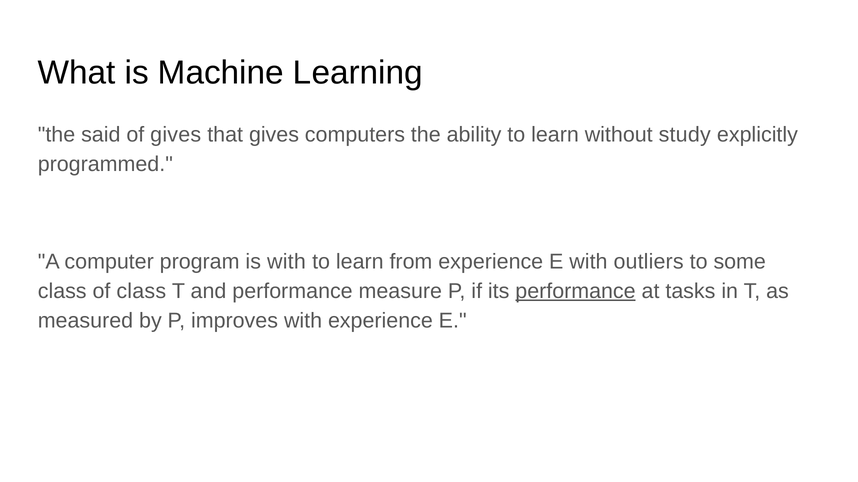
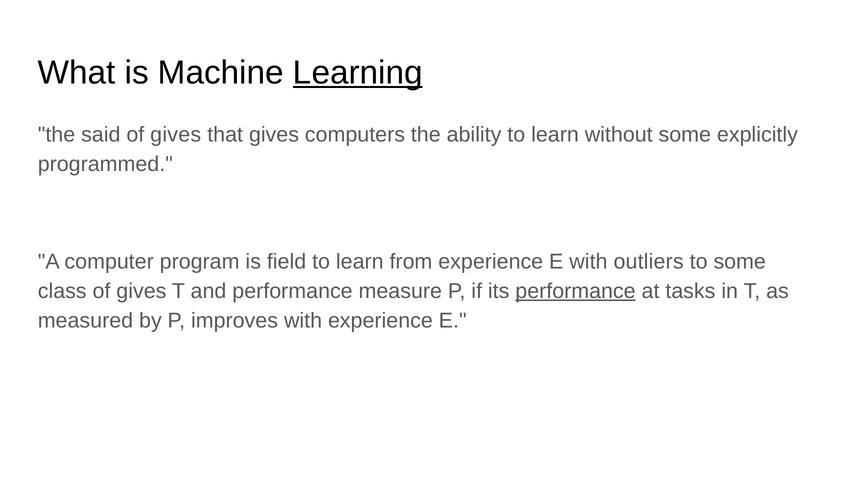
Learning underline: none -> present
without study: study -> some
is with: with -> field
class of class: class -> gives
